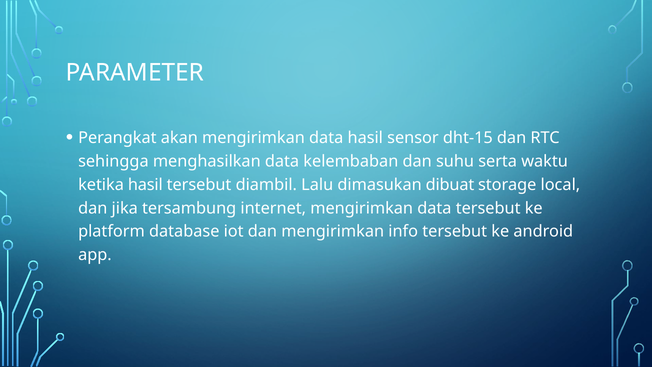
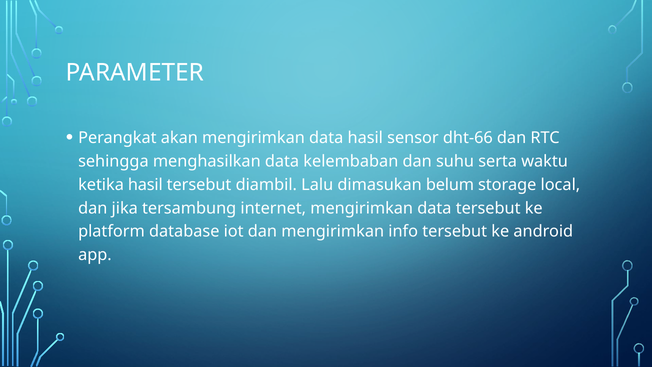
dht-15: dht-15 -> dht-66
dibuat: dibuat -> belum
